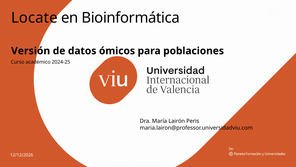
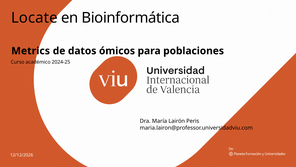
Versión: Versión -> Metrics
